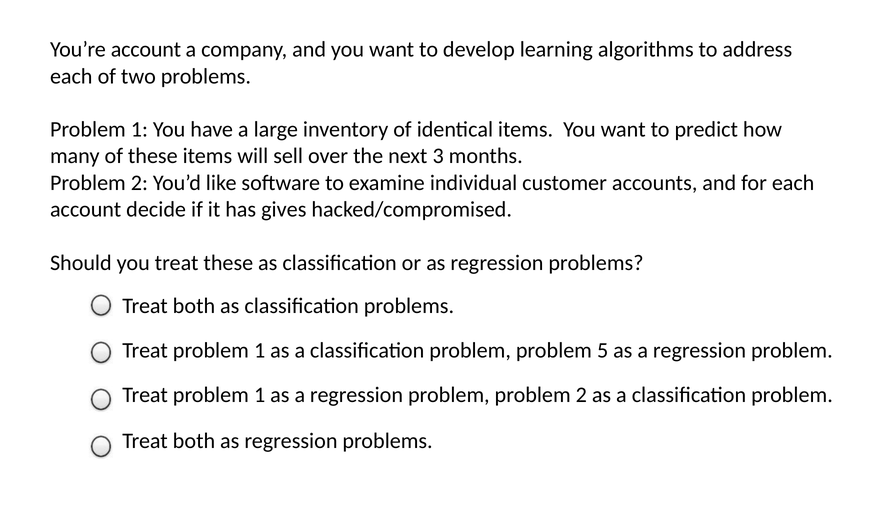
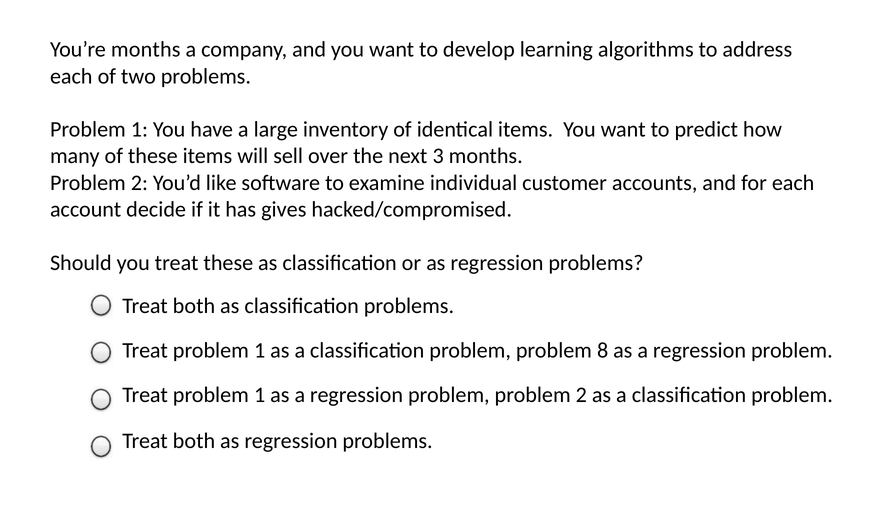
You’re account: account -> months
5: 5 -> 8
